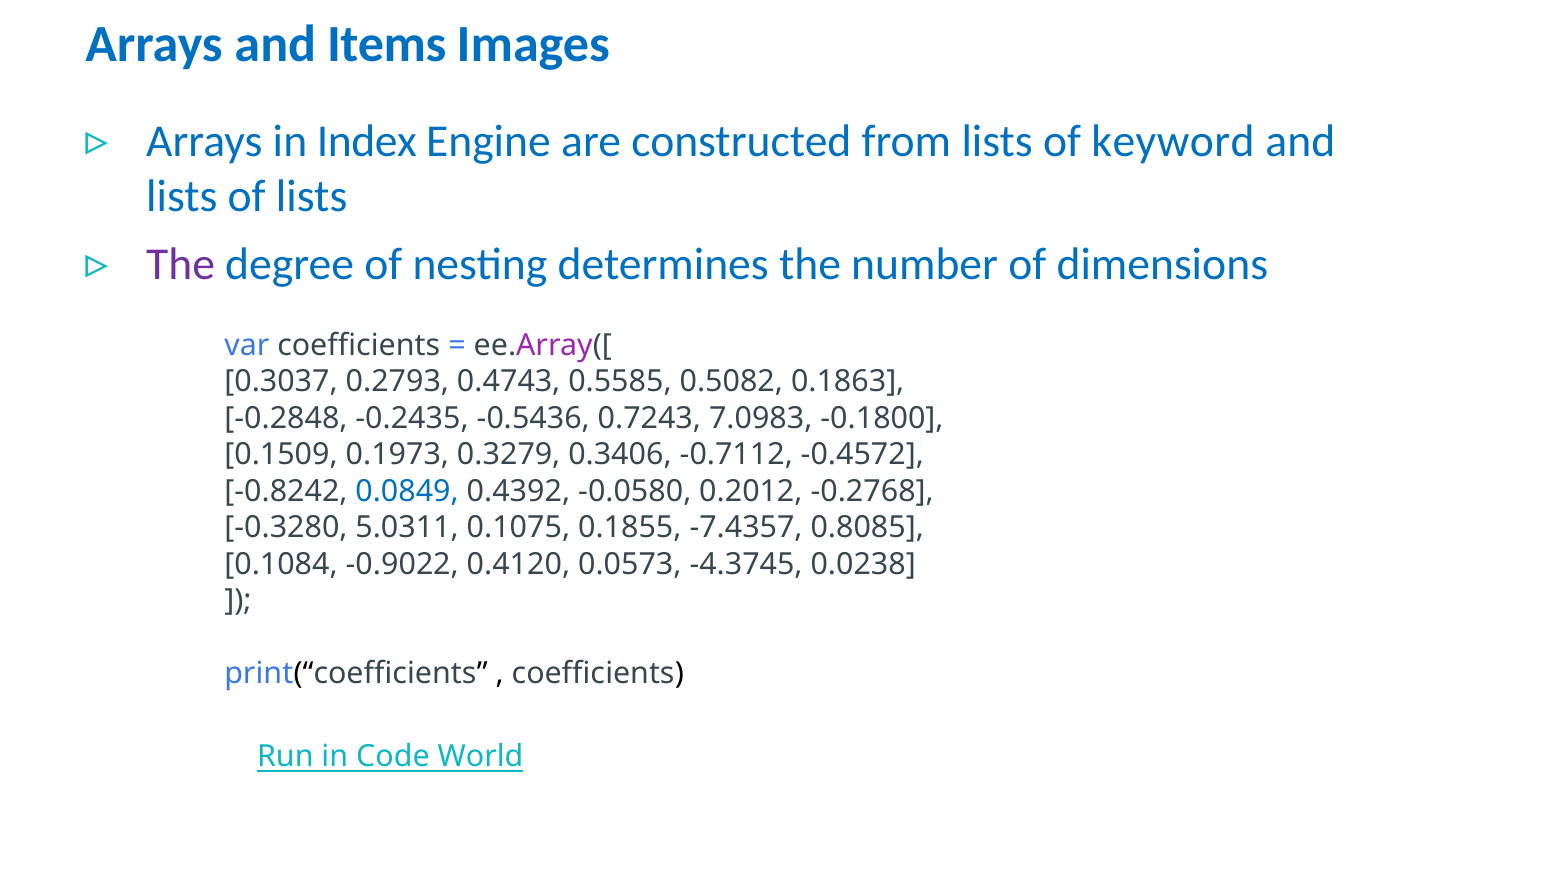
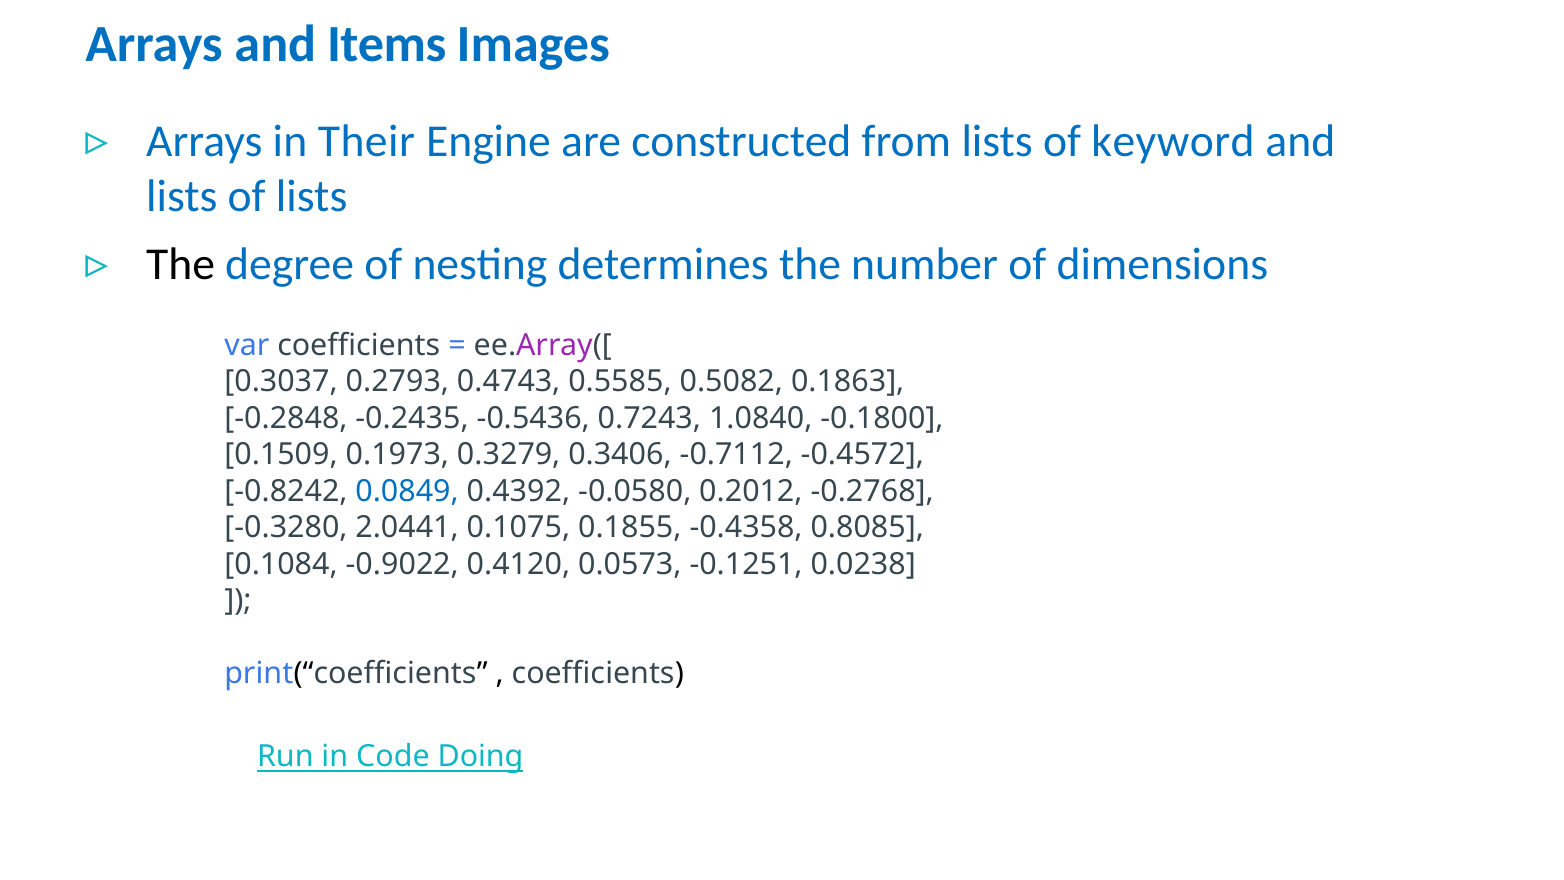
Index: Index -> Their
The at (181, 264) colour: purple -> black
7.0983: 7.0983 -> 1.0840
5.0311: 5.0311 -> 2.0441
-7.4357: -7.4357 -> -0.4358
-4.3745: -4.3745 -> -0.1251
World: World -> Doing
